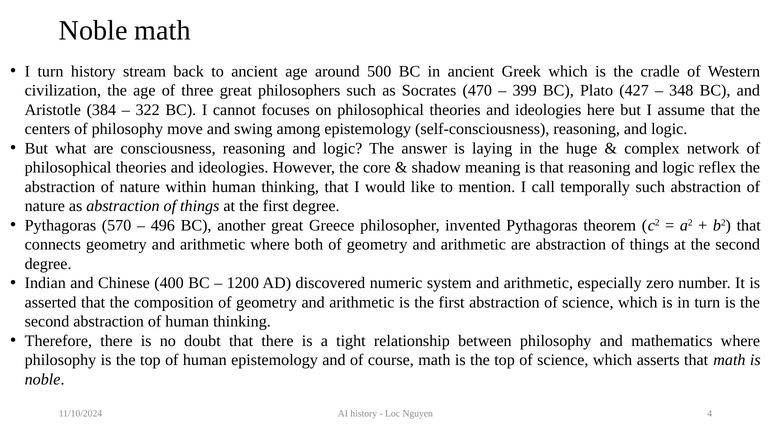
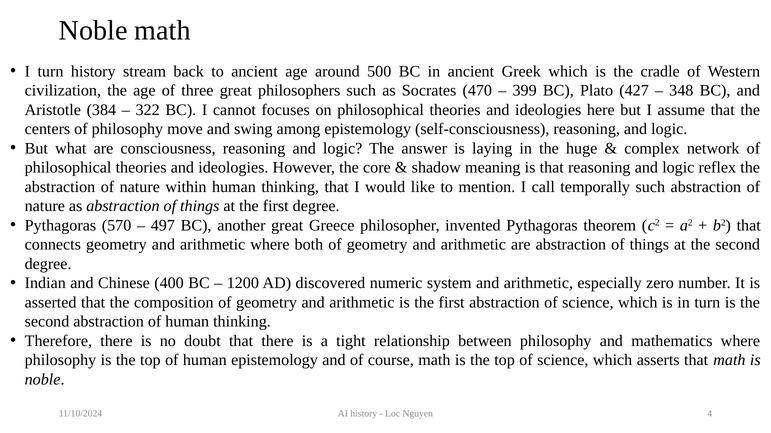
496: 496 -> 497
